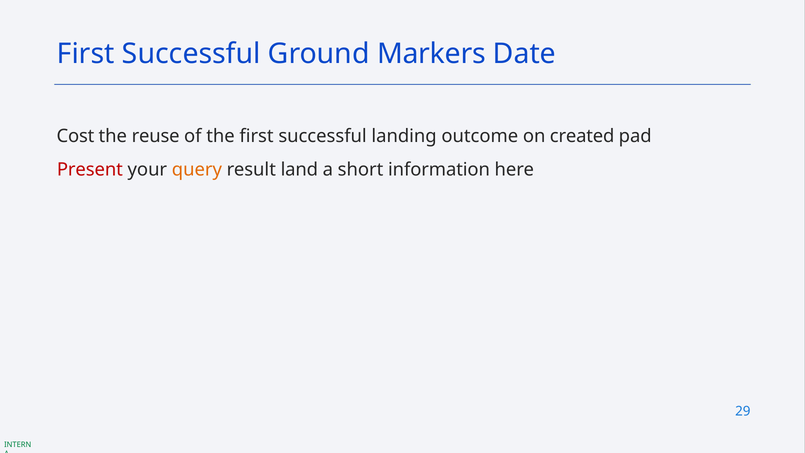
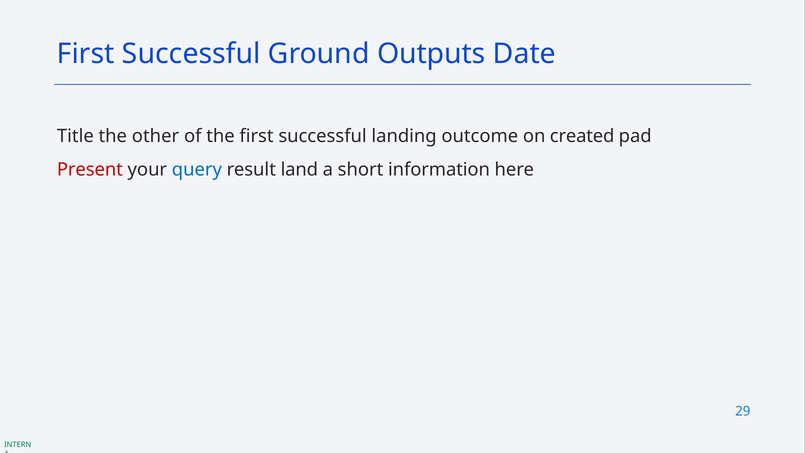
Markers: Markers -> Outputs
Cost: Cost -> Title
reuse: reuse -> other
query colour: orange -> blue
